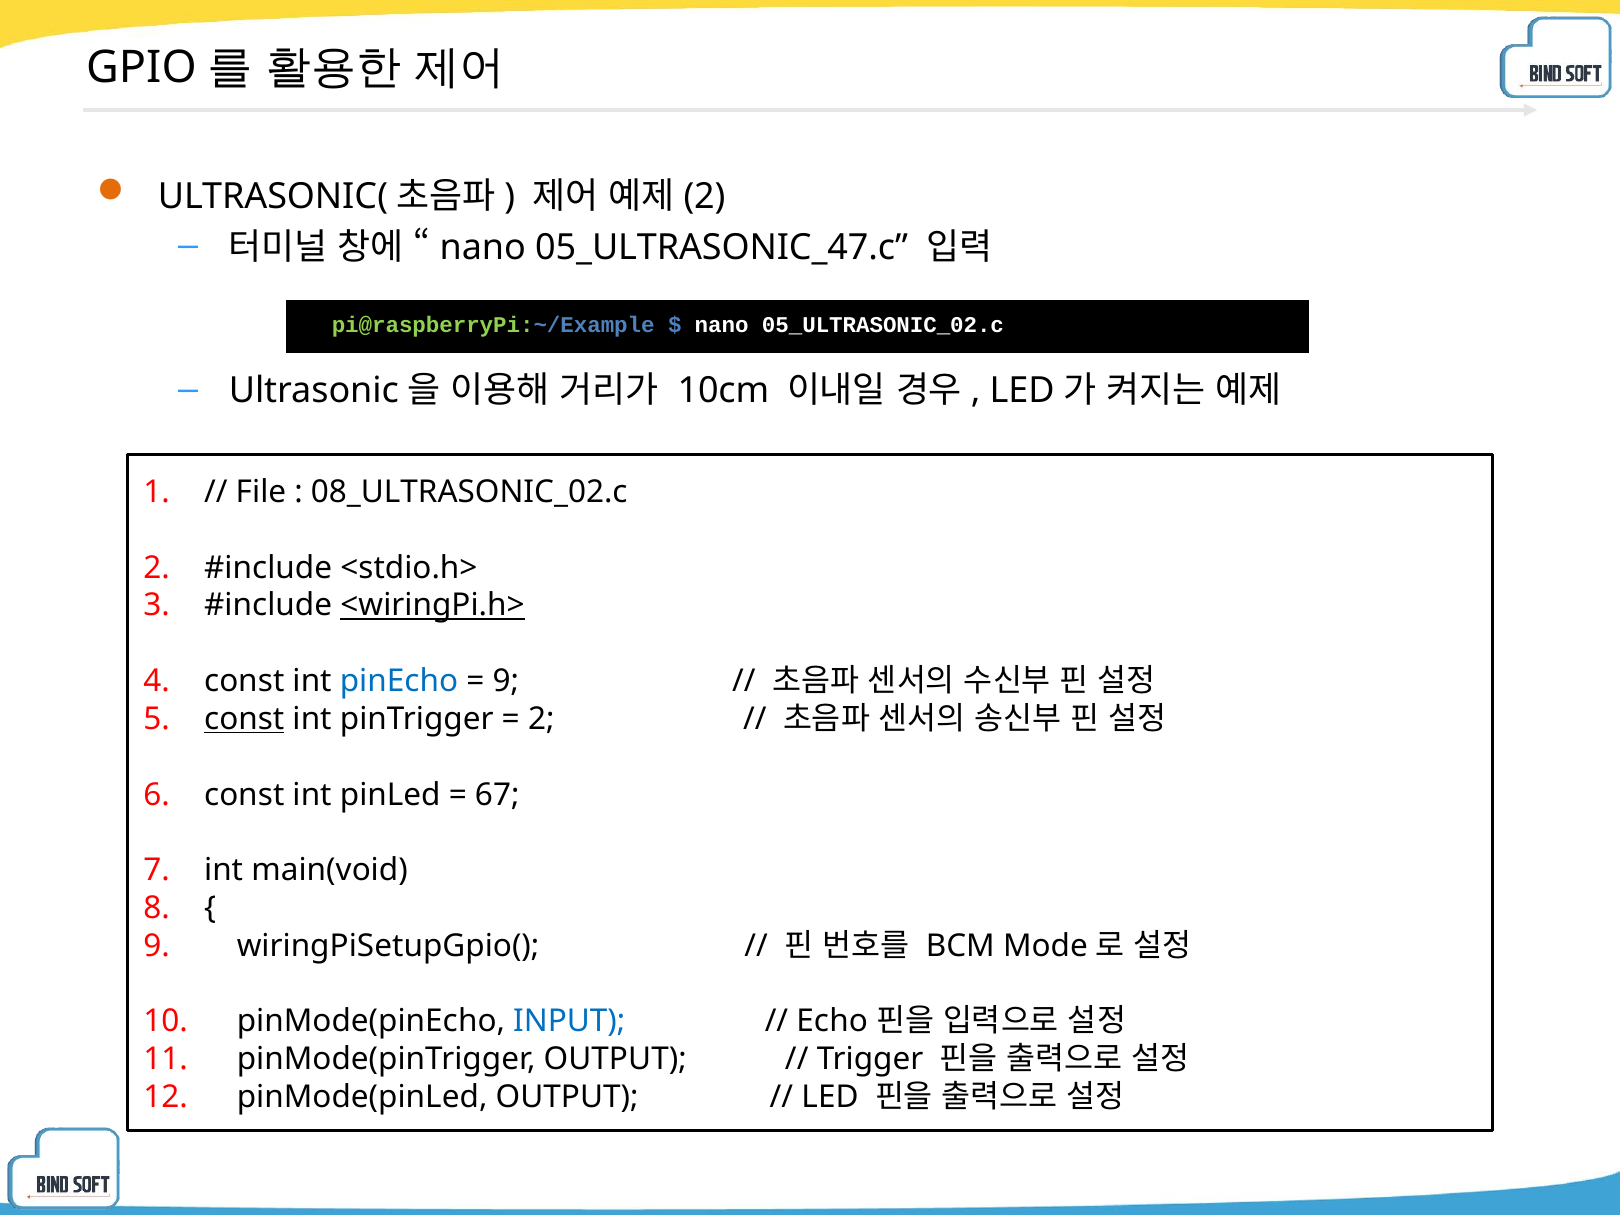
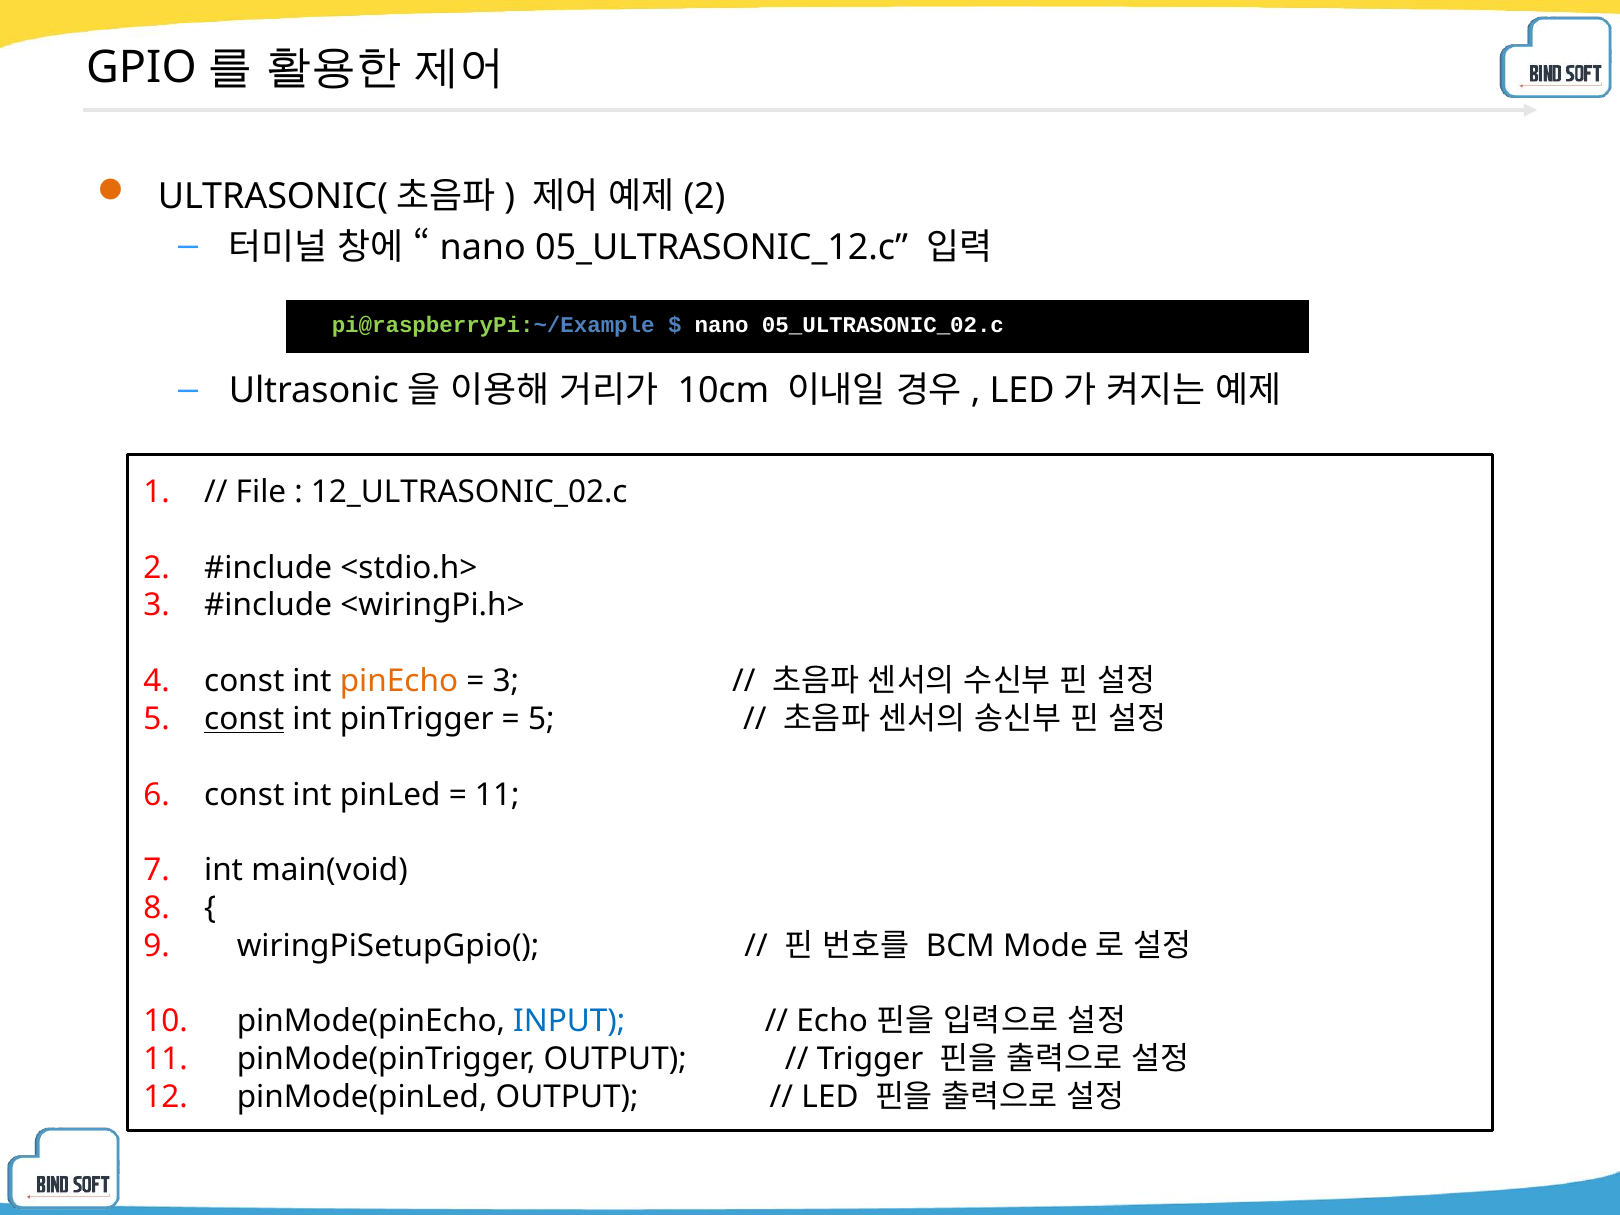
05_ULTRASONIC_47.c: 05_ULTRASONIC_47.c -> 05_ULTRASONIC_12.c
08_ULTRASONIC_02.c: 08_ULTRASONIC_02.c -> 12_ULTRASONIC_02.c
<wiringPi.h> underline: present -> none
pinEcho colour: blue -> orange
9 at (506, 681): 9 -> 3
2 at (541, 719): 2 -> 5
67 at (497, 795): 67 -> 11
